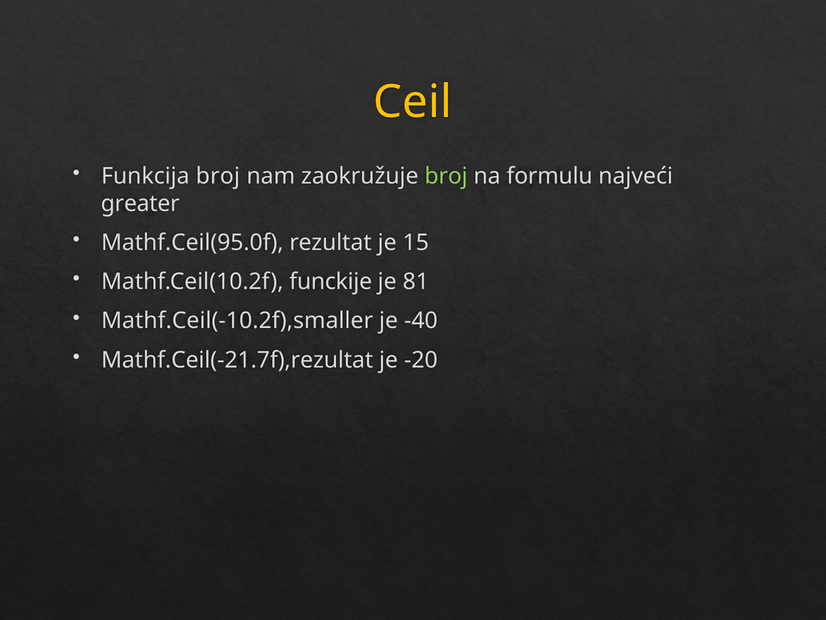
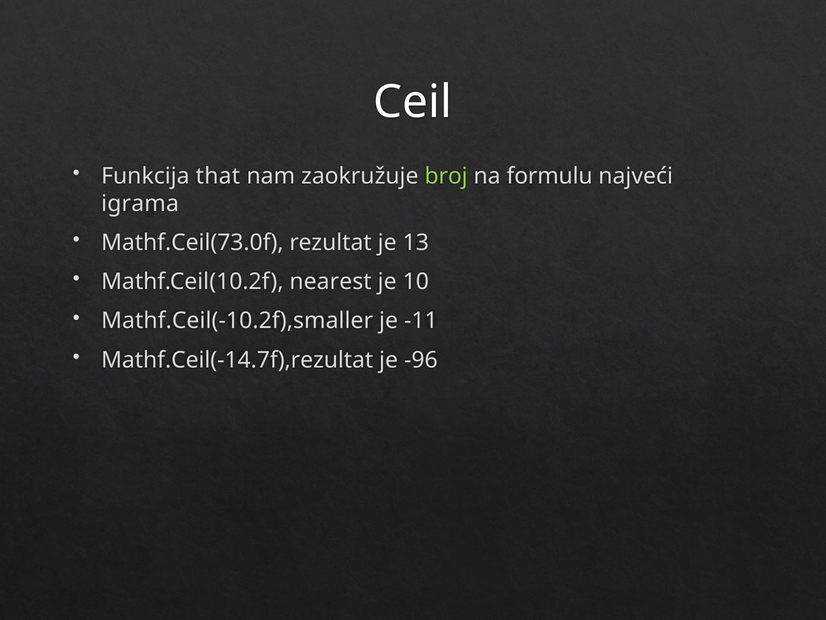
Ceil colour: yellow -> white
Funkcija broj: broj -> that
greater: greater -> igrama
Mathf.Ceil(95.0f: Mathf.Ceil(95.0f -> Mathf.Ceil(73.0f
15: 15 -> 13
funckije: funckije -> nearest
81: 81 -> 10
-40: -40 -> -11
Mathf.Ceil(-21.7f),rezultat: Mathf.Ceil(-21.7f),rezultat -> Mathf.Ceil(-14.7f),rezultat
-20: -20 -> -96
